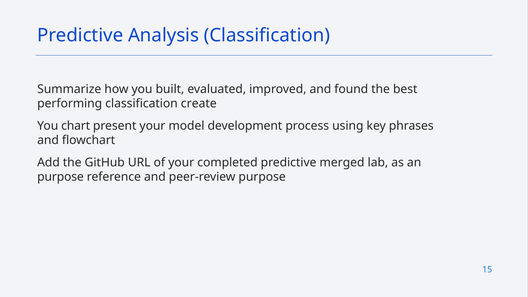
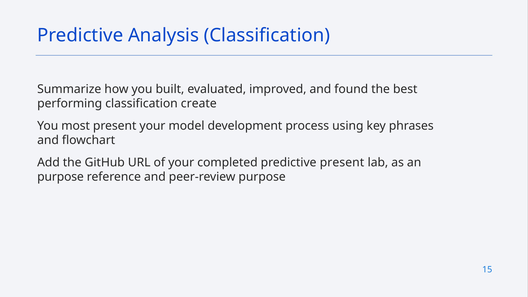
chart: chart -> most
predictive merged: merged -> present
